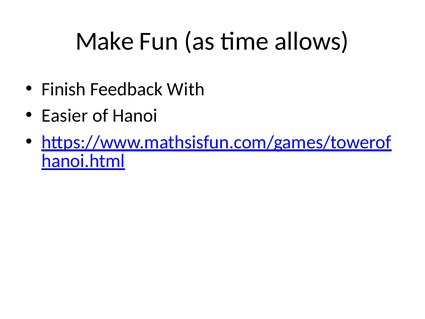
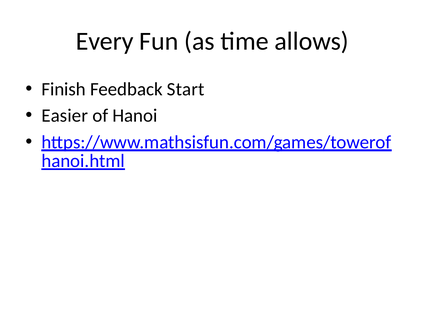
Make: Make -> Every
With: With -> Start
